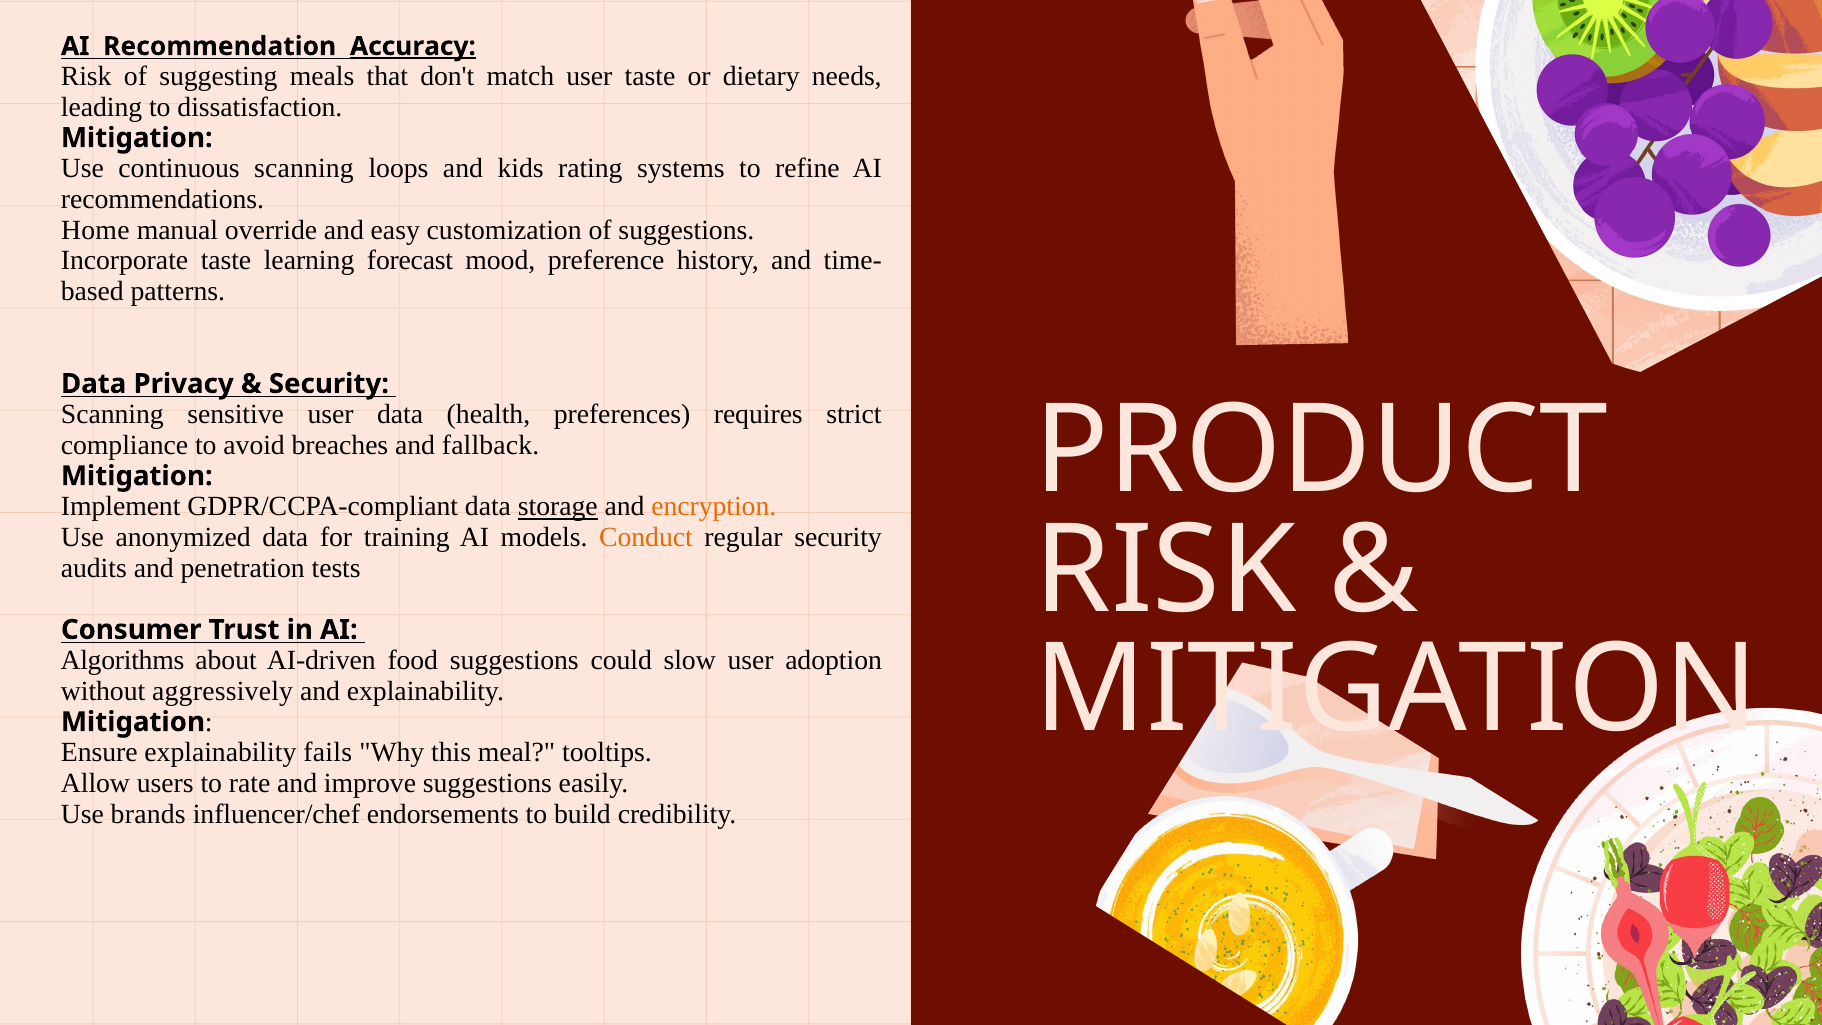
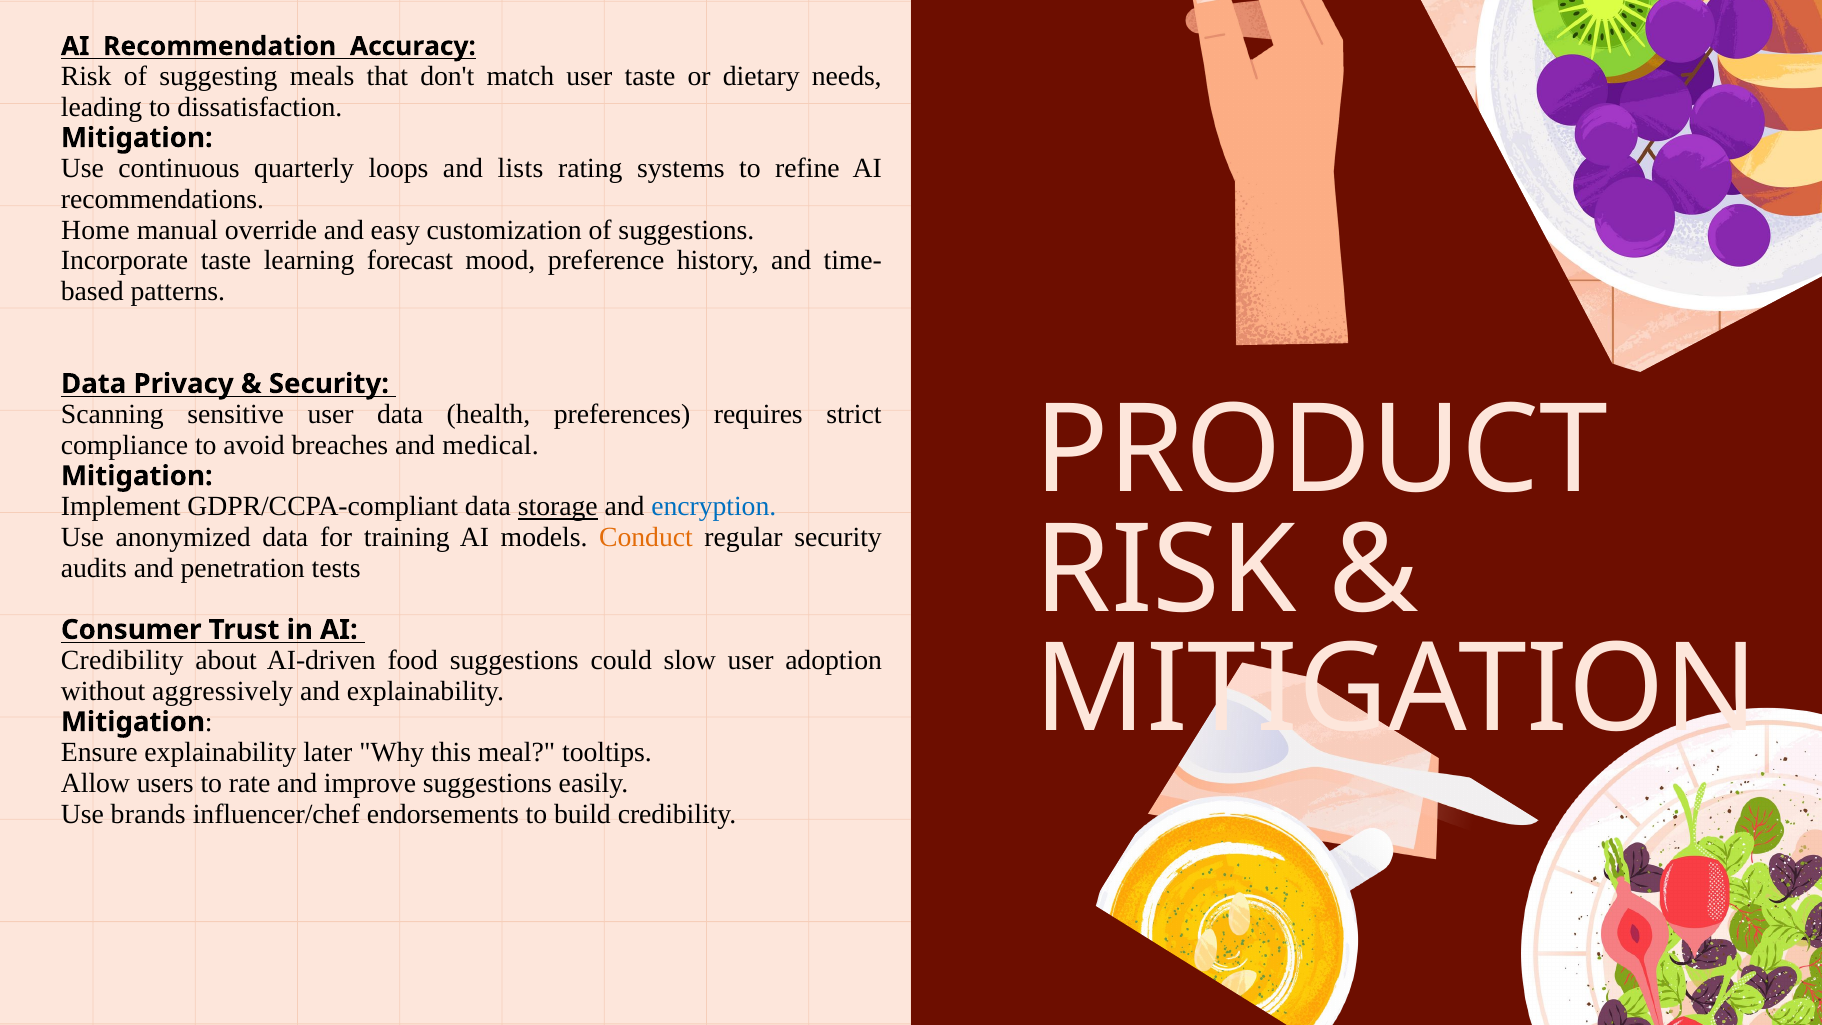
Accuracy underline: present -> none
continuous scanning: scanning -> quarterly
kids: kids -> lists
fallback: fallback -> medical
encryption colour: orange -> blue
Algorithms at (122, 660): Algorithms -> Credibility
fails: fails -> later
